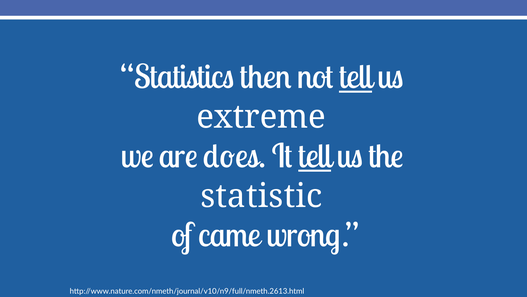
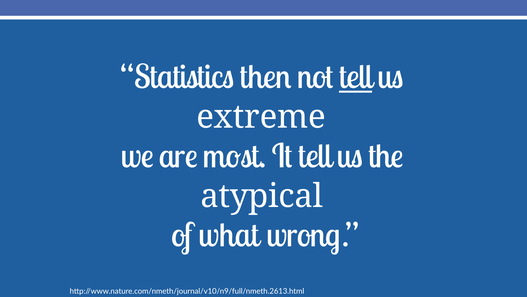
does: does -> most
tell at (315, 156) underline: present -> none
statistic: statistic -> atypical
came: came -> what
